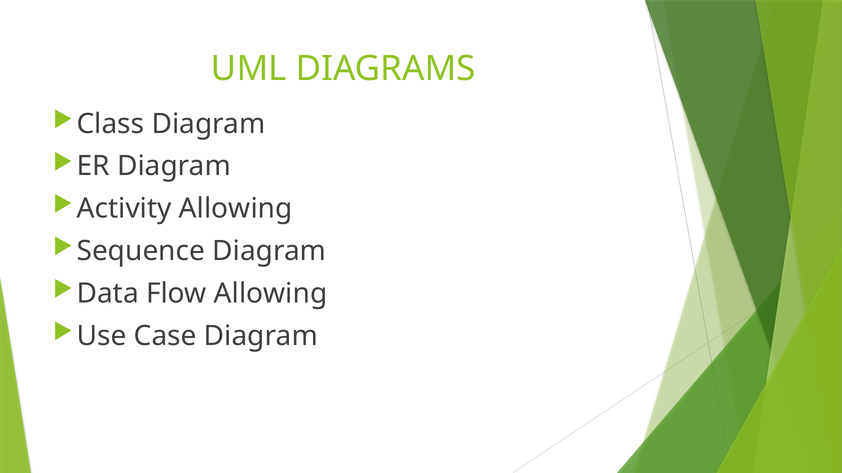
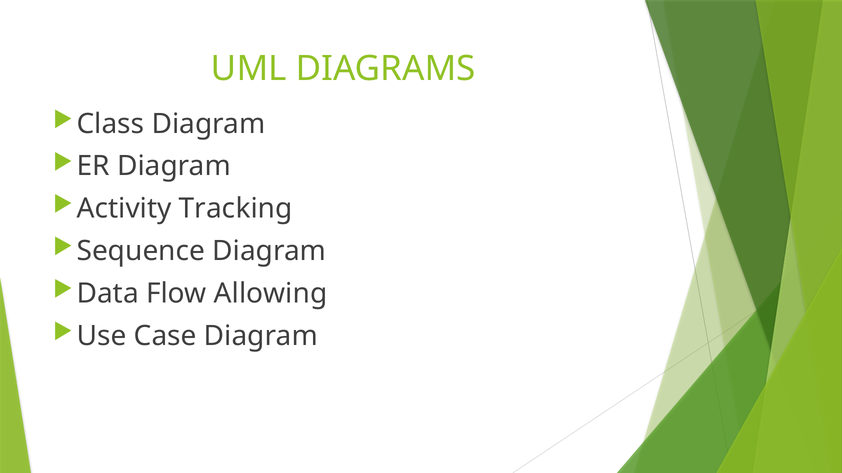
Activity Allowing: Allowing -> Tracking
